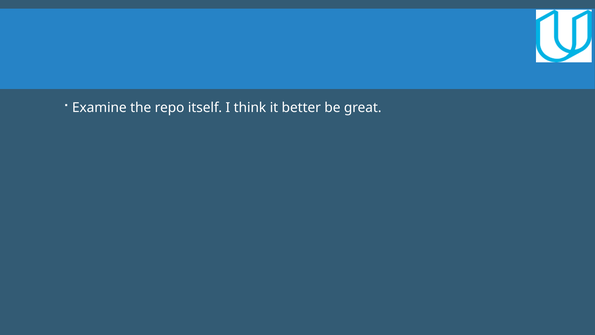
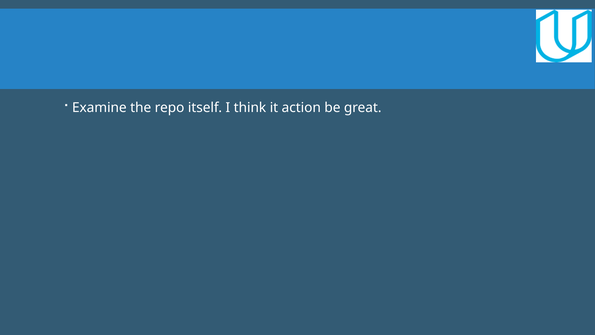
better: better -> action
